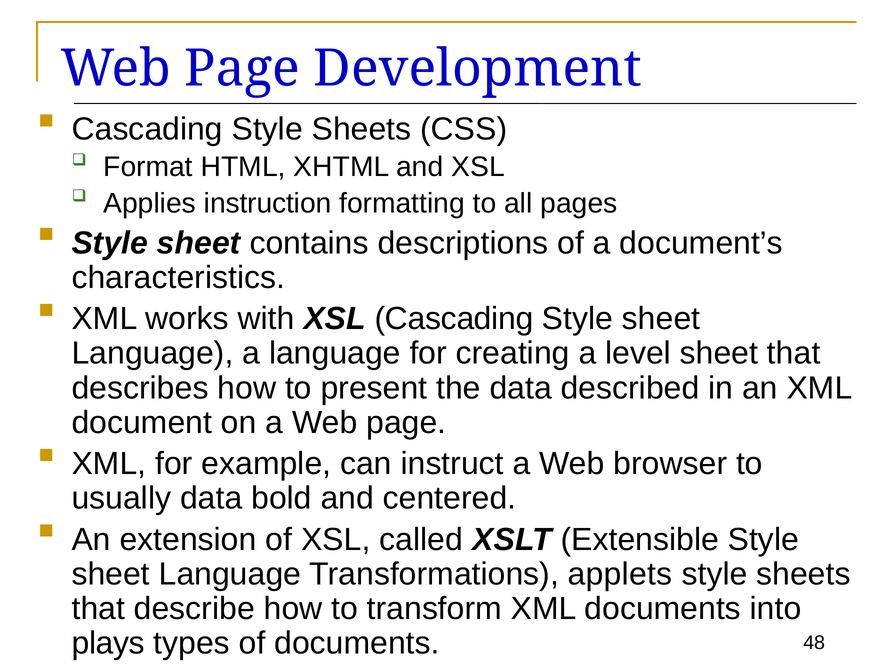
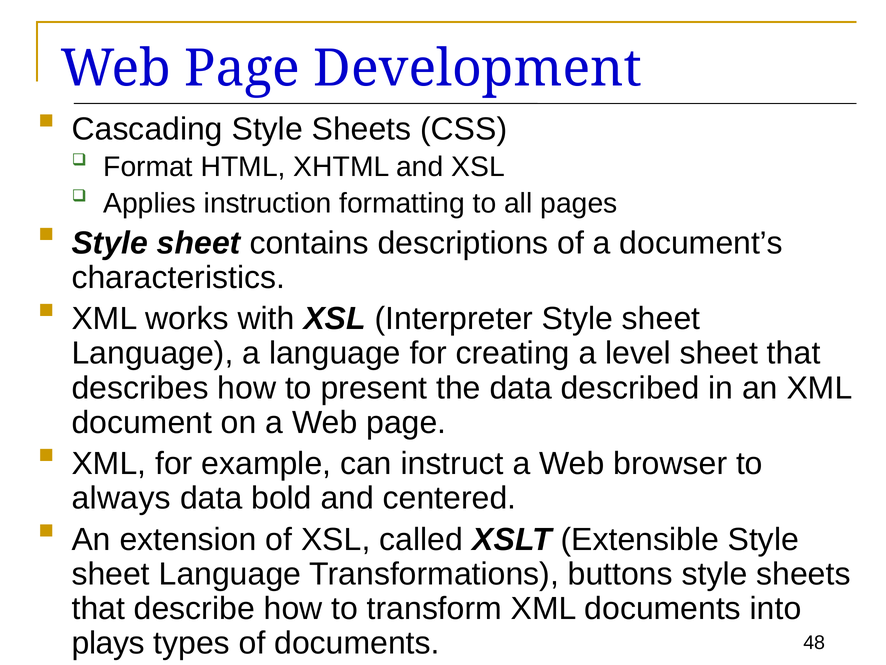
XSL Cascading: Cascading -> Interpreter
usually: usually -> always
applets: applets -> buttons
